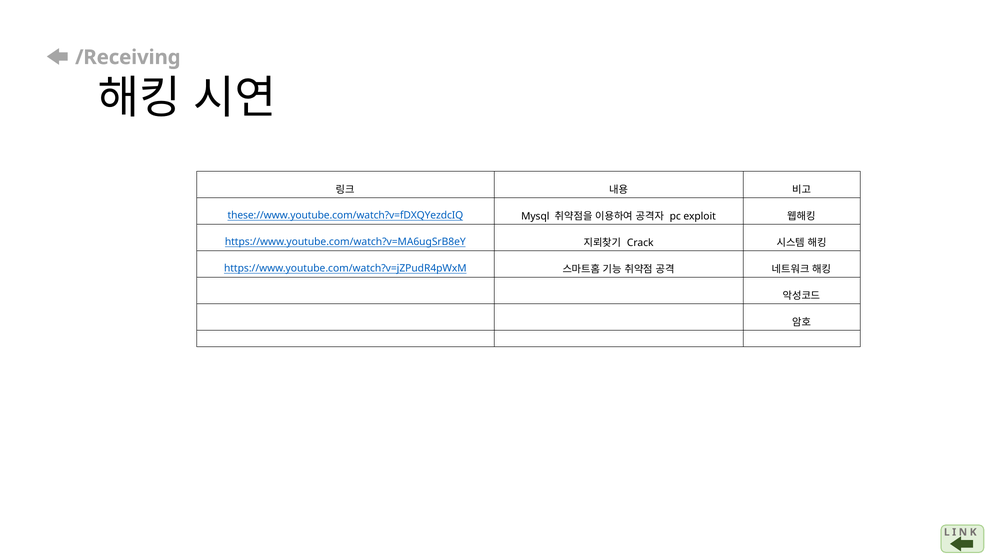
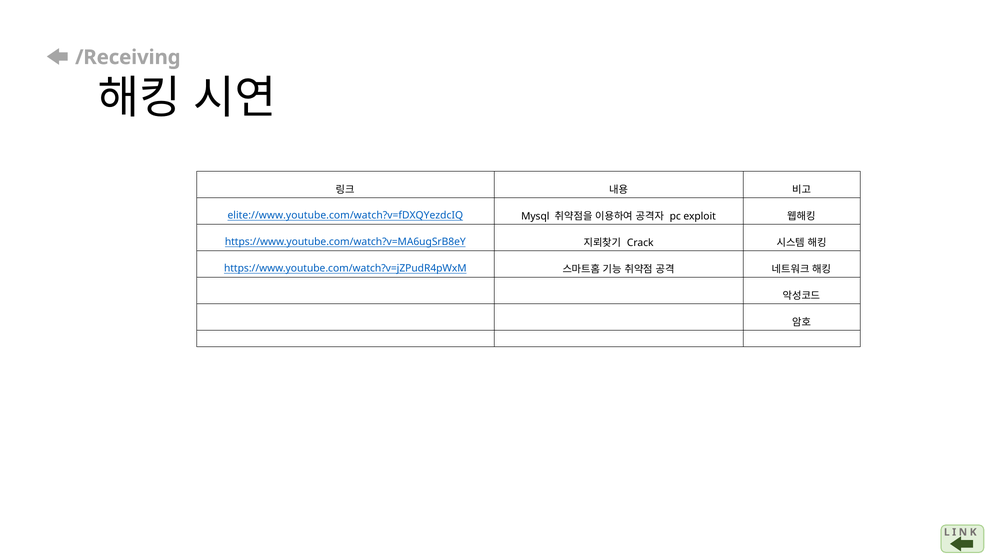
these://www.youtube.com/watch?v=fDXQYezdcIQ: these://www.youtube.com/watch?v=fDXQYezdcIQ -> elite://www.youtube.com/watch?v=fDXQYezdcIQ
